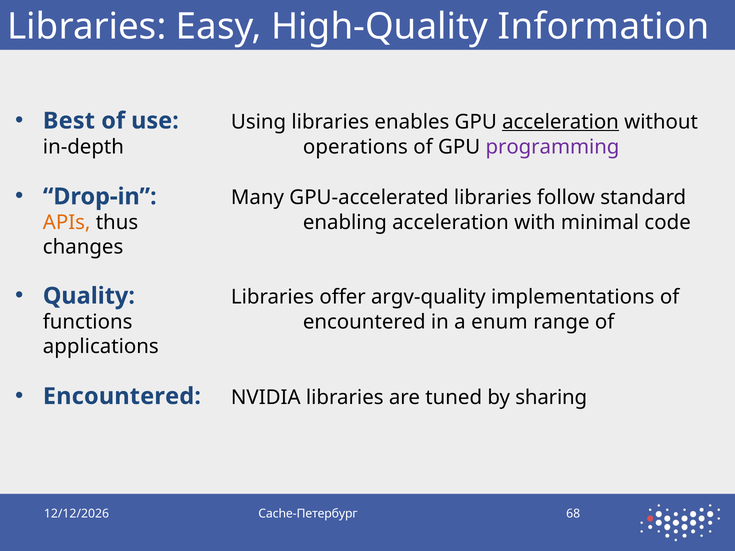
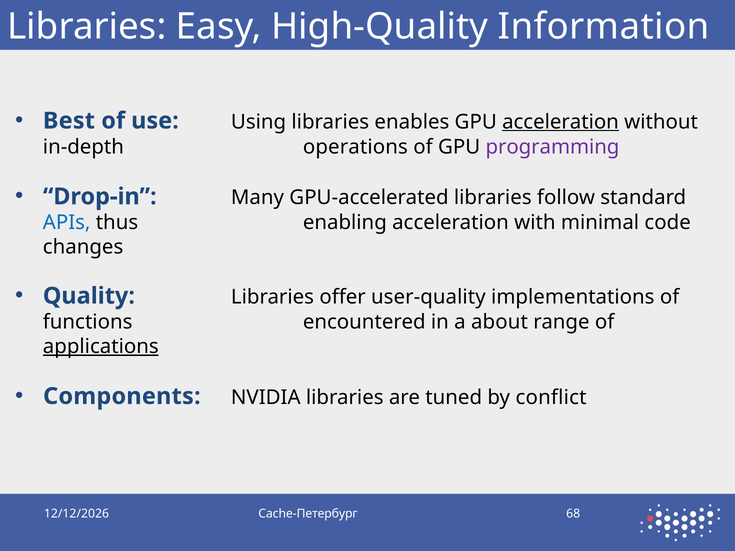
APIs colour: orange -> blue
argv-quality: argv-quality -> user-quality
enum: enum -> about
applications underline: none -> present
Encountered at (122, 396): Encountered -> Components
sharing: sharing -> conflict
